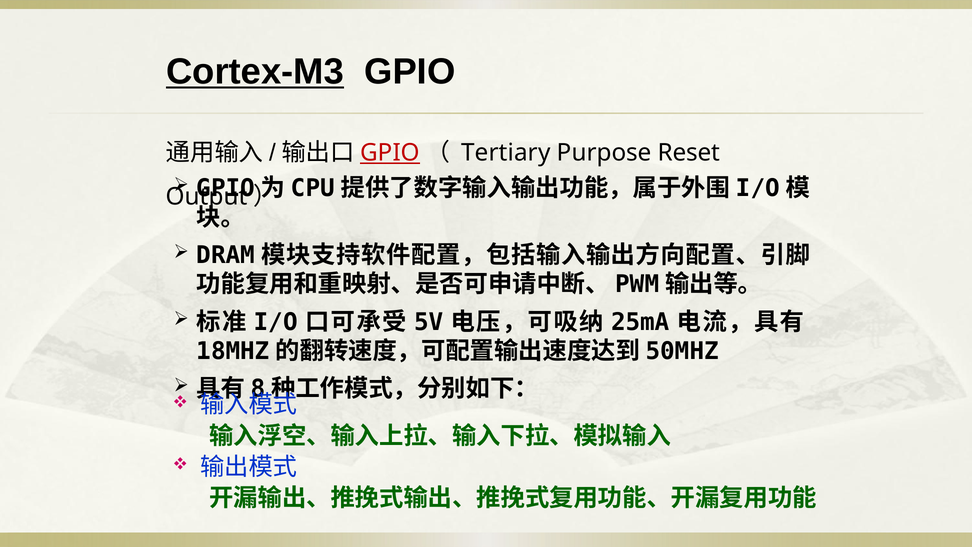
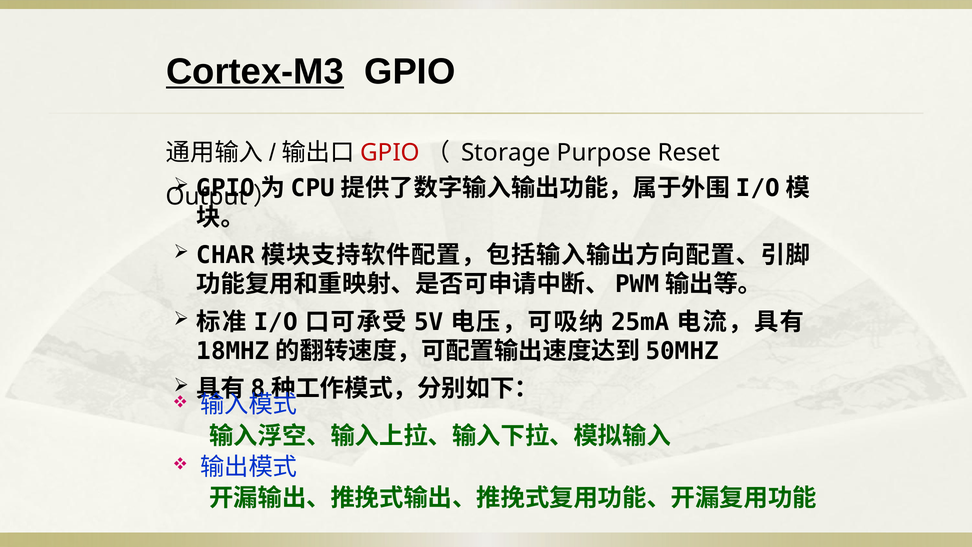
GPIO at (390, 153) underline: present -> none
Tertiary: Tertiary -> Storage
DRAM: DRAM -> CHAR
